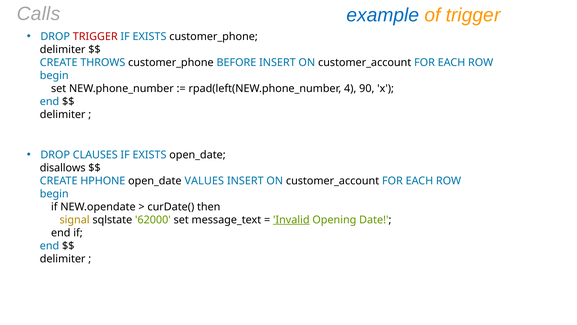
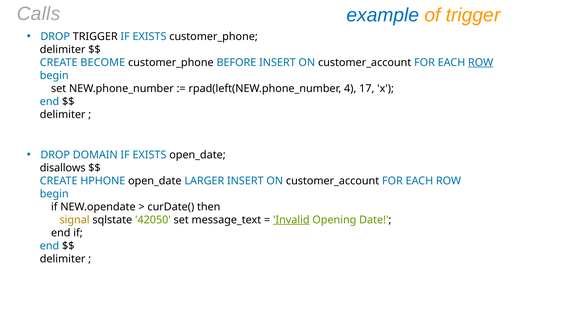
TRIGGER at (95, 36) colour: red -> black
THROWS: THROWS -> BECOME
ROW at (481, 62) underline: none -> present
90: 90 -> 17
CLAUSES: CLAUSES -> DOMAIN
VALUES: VALUES -> LARGER
62000: 62000 -> 42050
